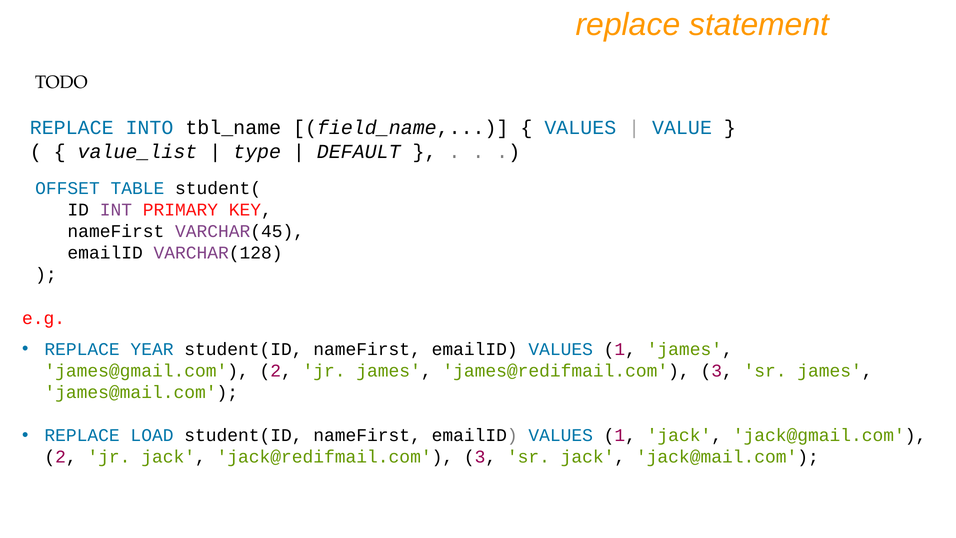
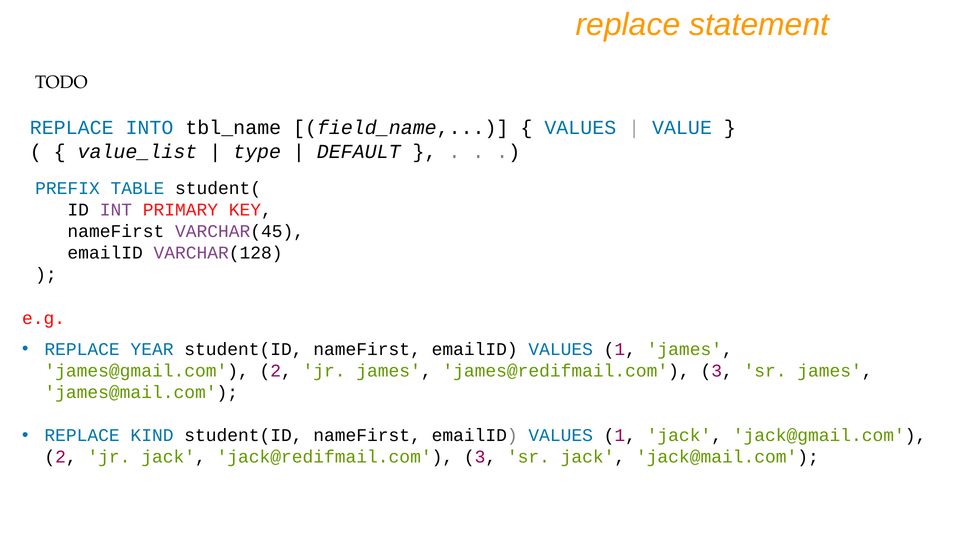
OFFSET: OFFSET -> PREFIX
LOAD: LOAD -> KIND
